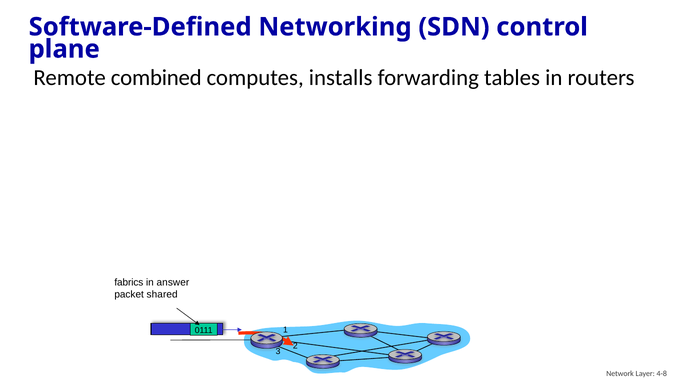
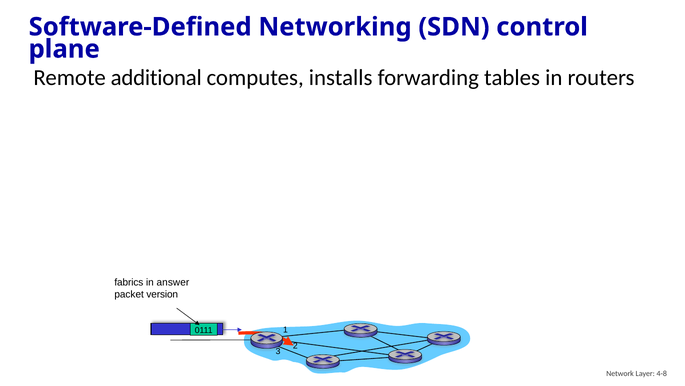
combined: combined -> additional
shared: shared -> version
